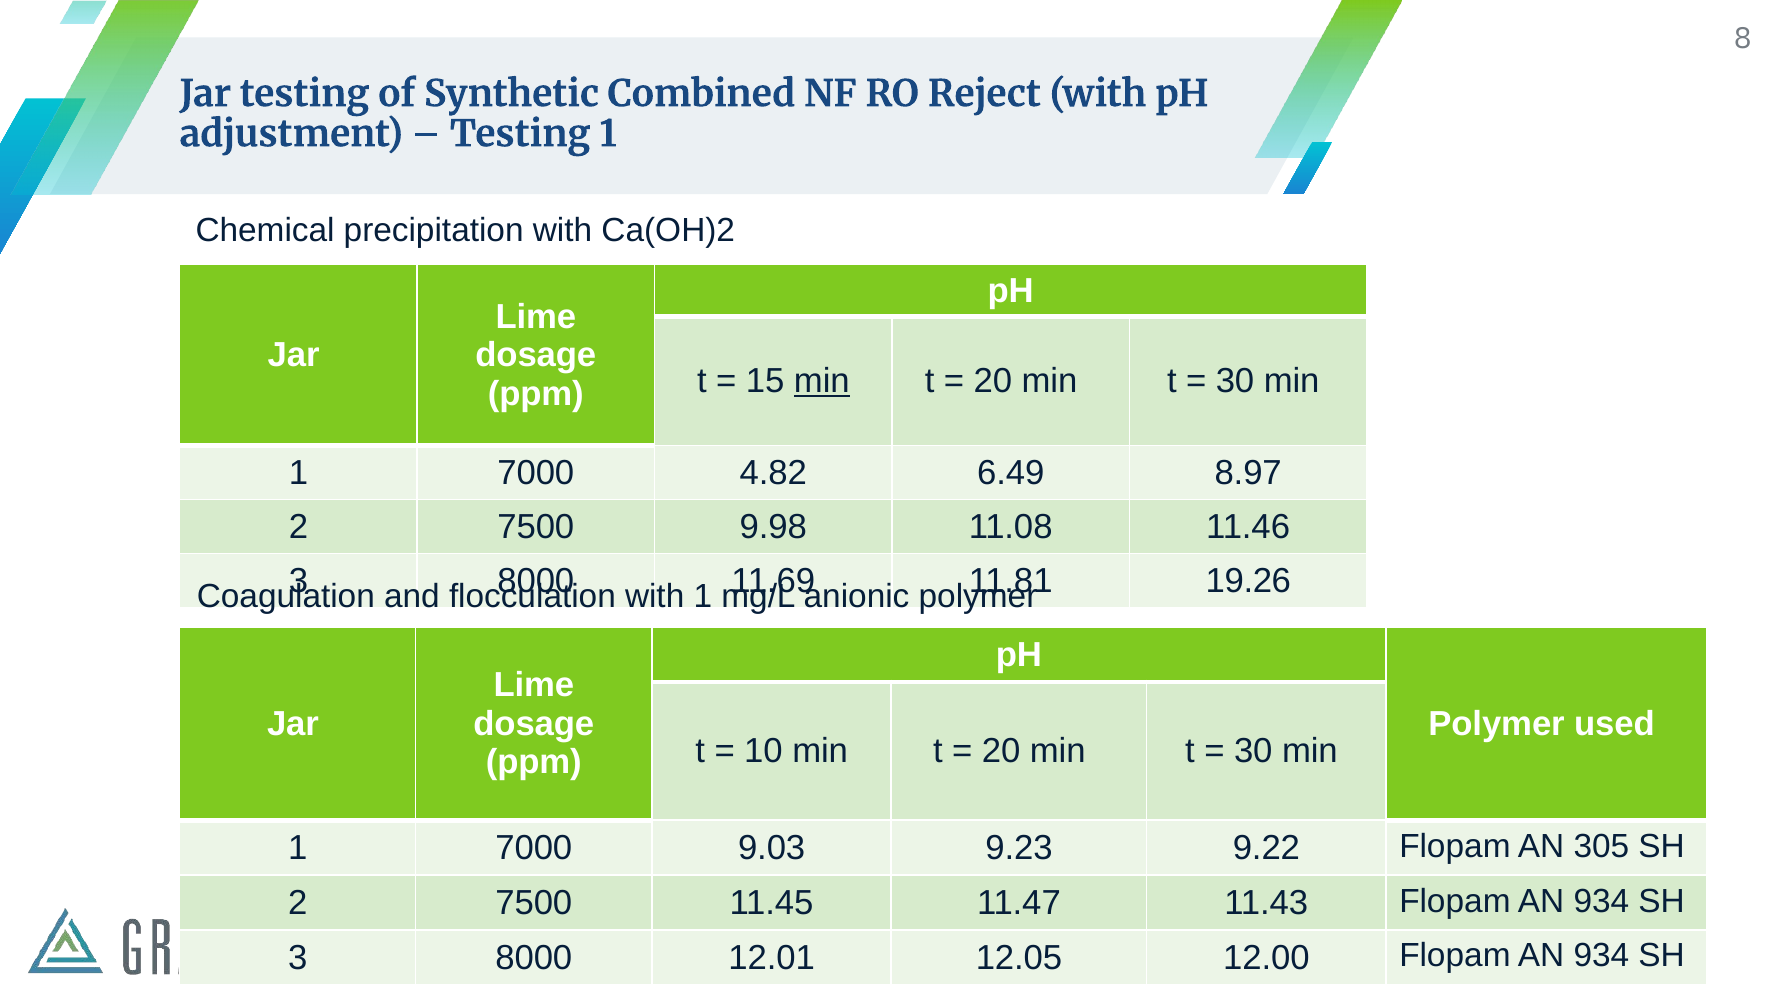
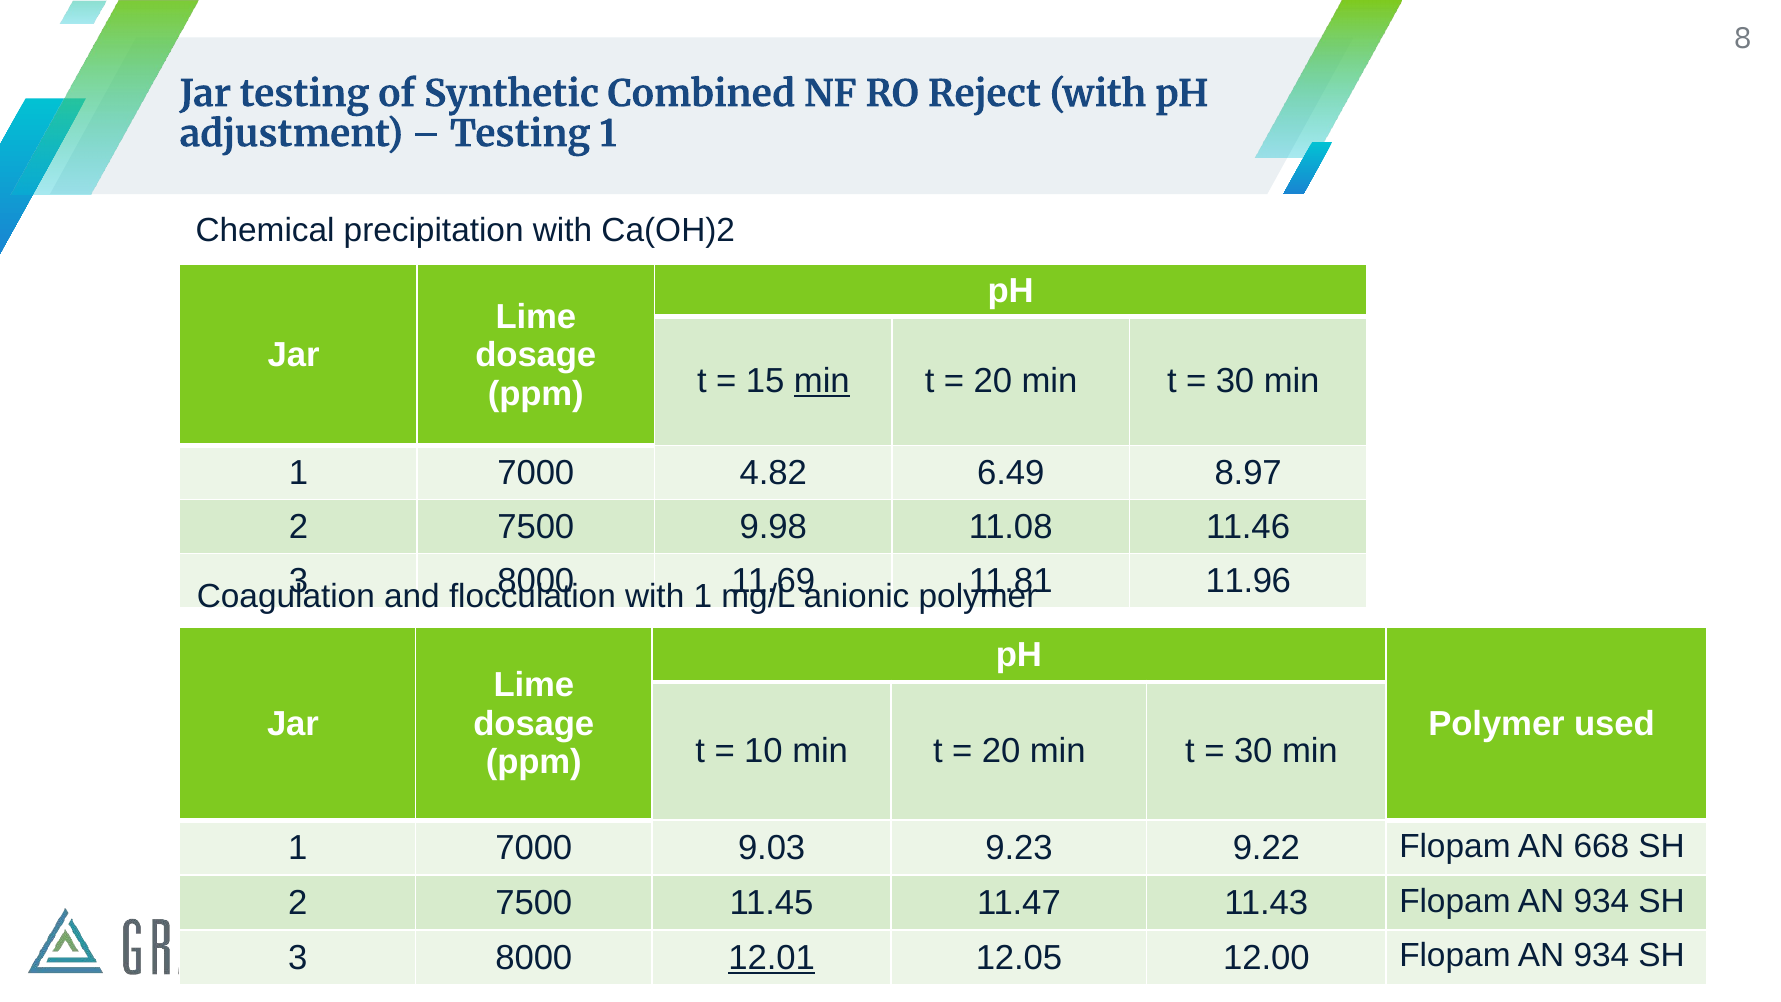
19.26: 19.26 -> 11.96
305: 305 -> 668
12.01 underline: none -> present
